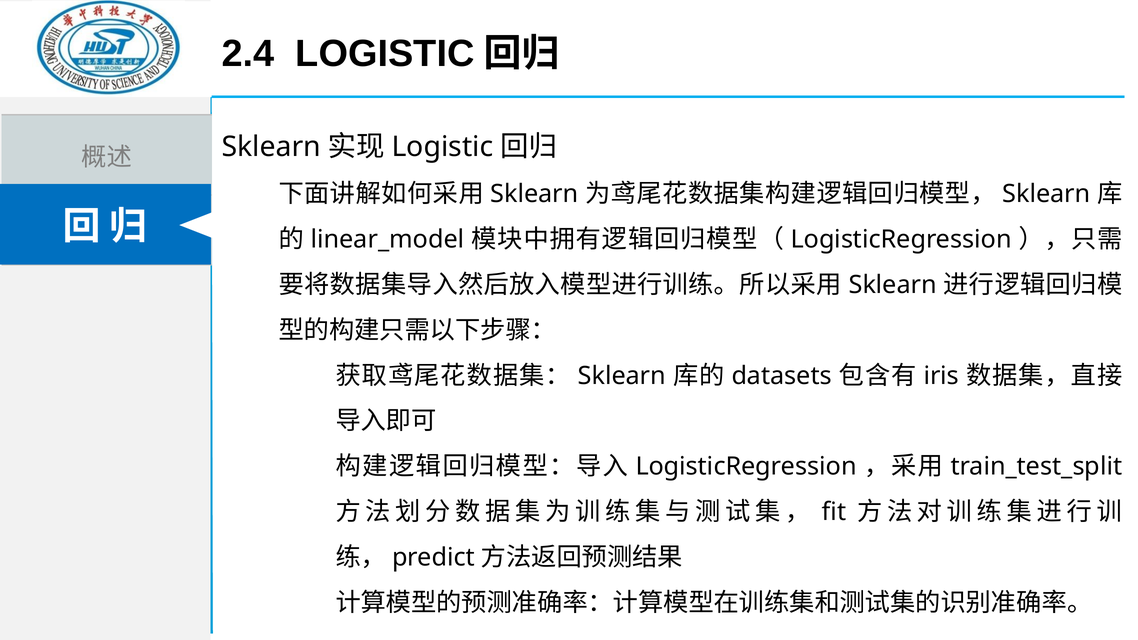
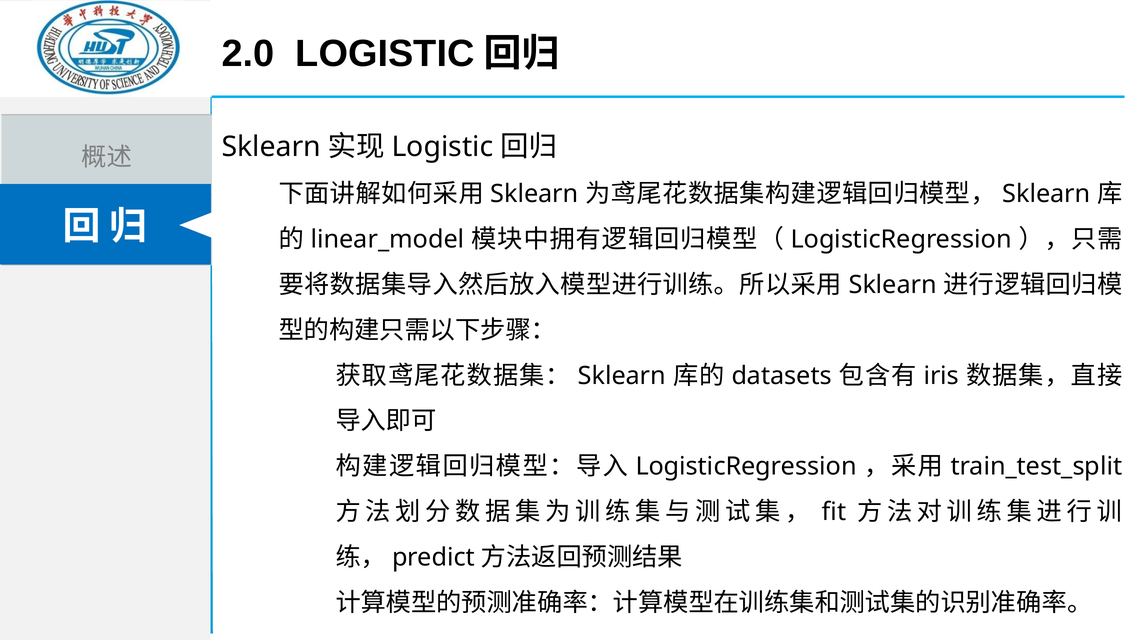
2.4: 2.4 -> 2.0
